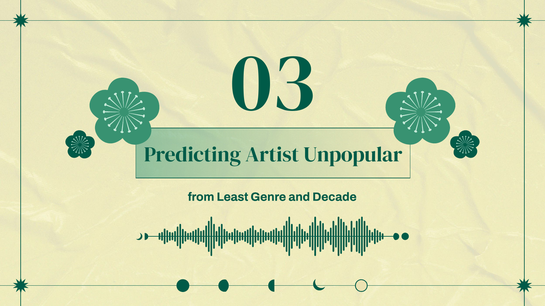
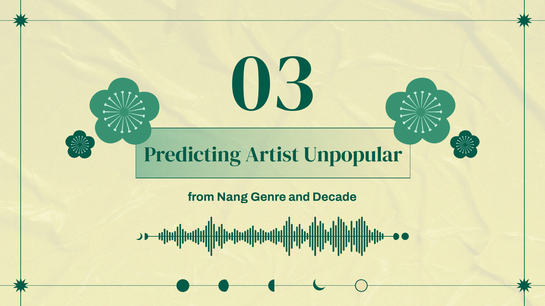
Least: Least -> Nang
